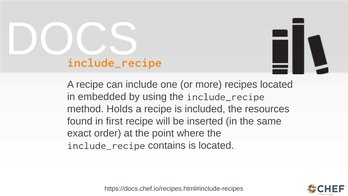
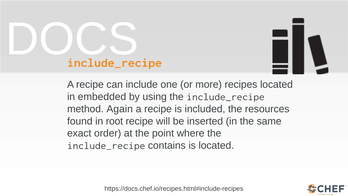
Holds: Holds -> Again
first: first -> root
